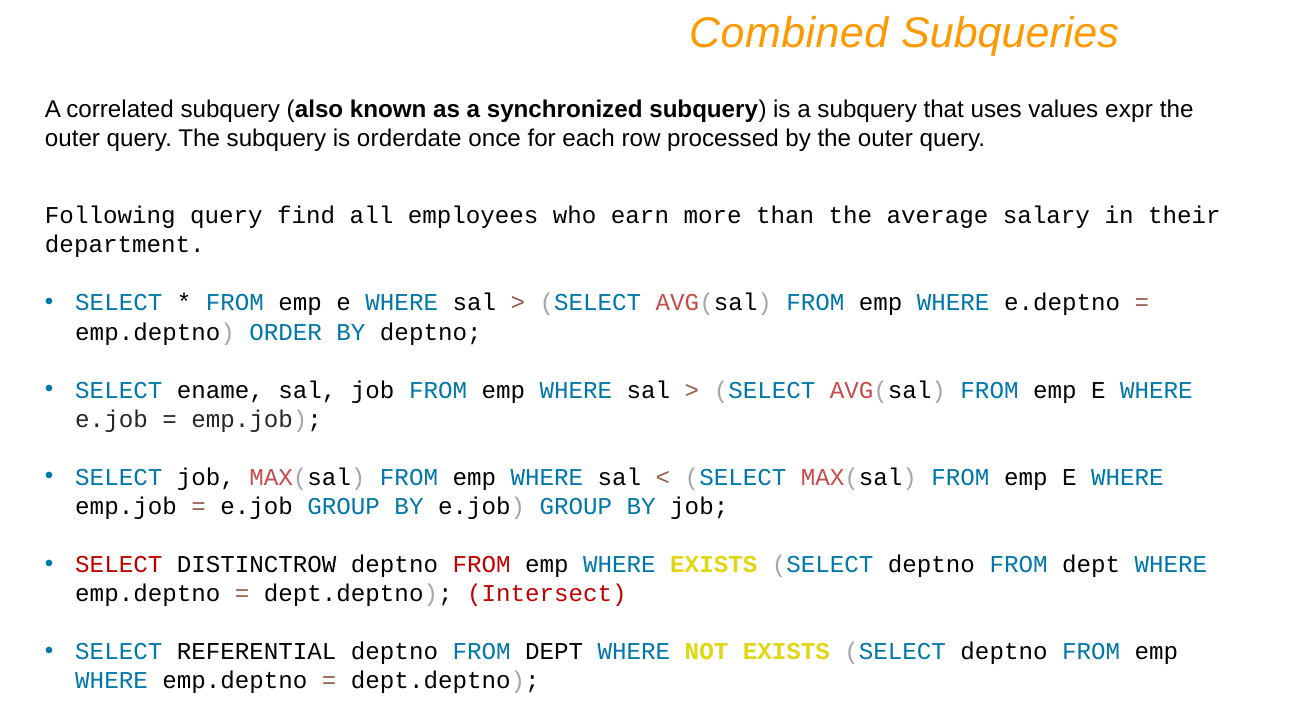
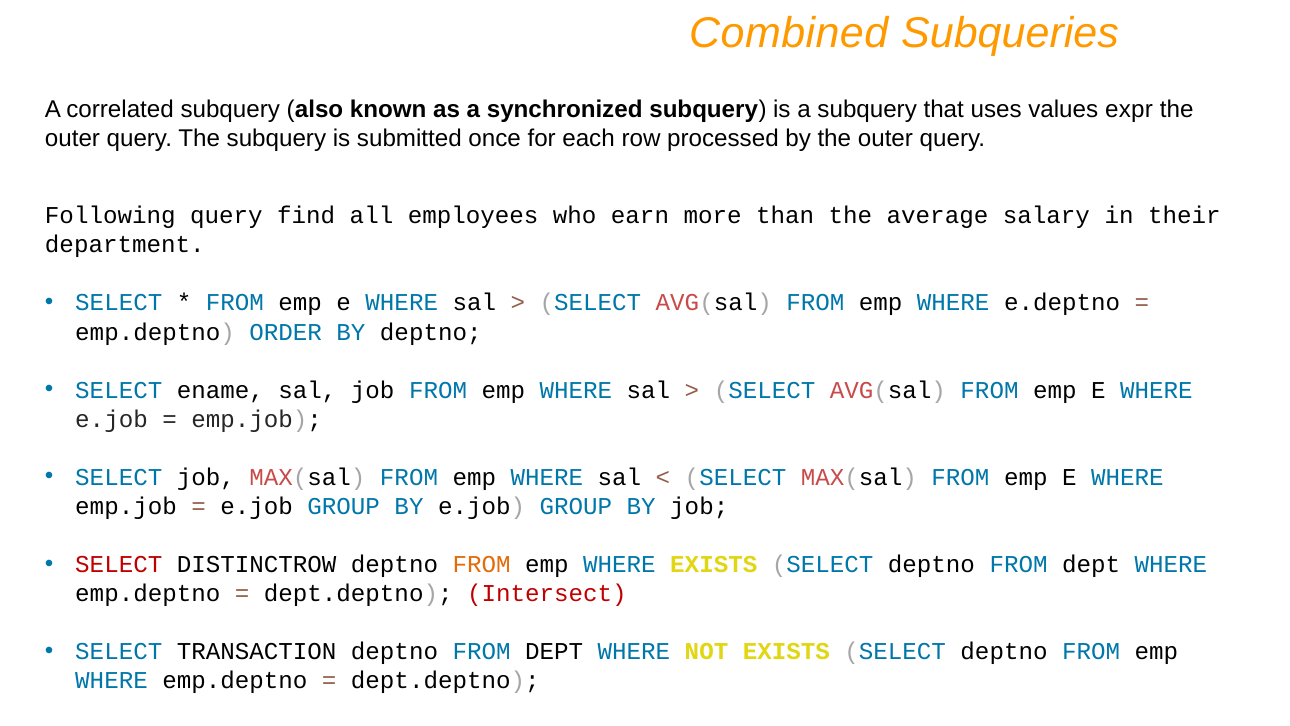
orderdate: orderdate -> submitted
FROM at (482, 564) colour: red -> orange
REFERENTIAL: REFERENTIAL -> TRANSACTION
